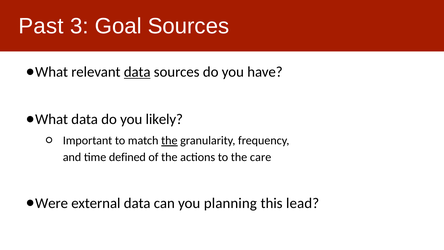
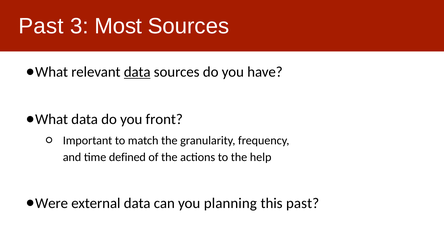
Goal: Goal -> Most
likely: likely -> front
the at (169, 140) underline: present -> none
care: care -> help
this lead: lead -> past
